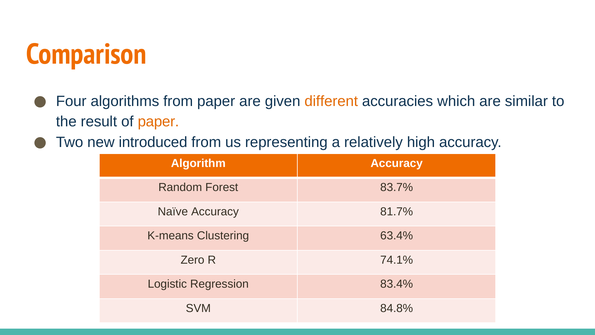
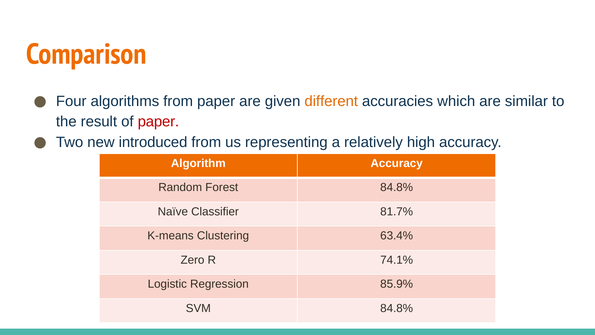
paper at (158, 122) colour: orange -> red
Forest 83.7%: 83.7% -> 84.8%
Naïve Accuracy: Accuracy -> Classifier
83.4%: 83.4% -> 85.9%
